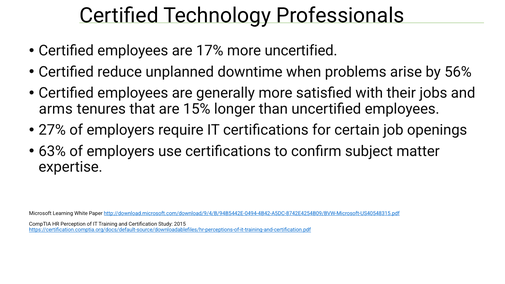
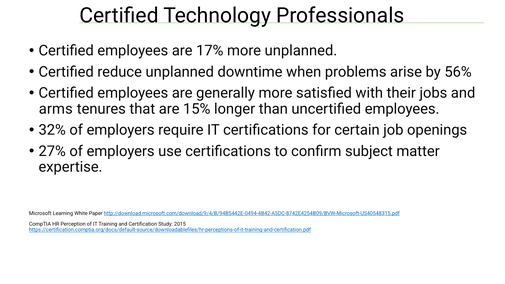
more uncertified: uncertified -> unplanned
27%: 27% -> 32%
63%: 63% -> 27%
